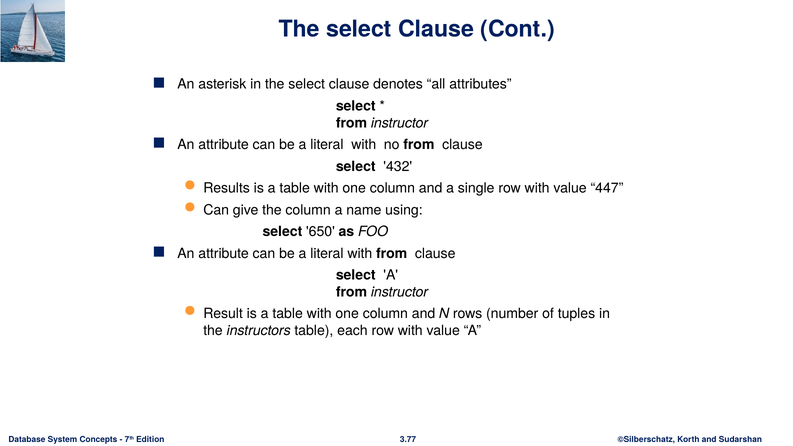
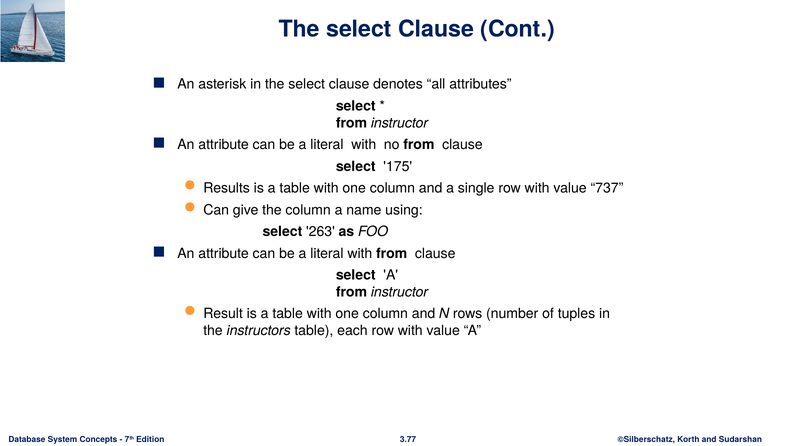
432: 432 -> 175
447: 447 -> 737
650: 650 -> 263
